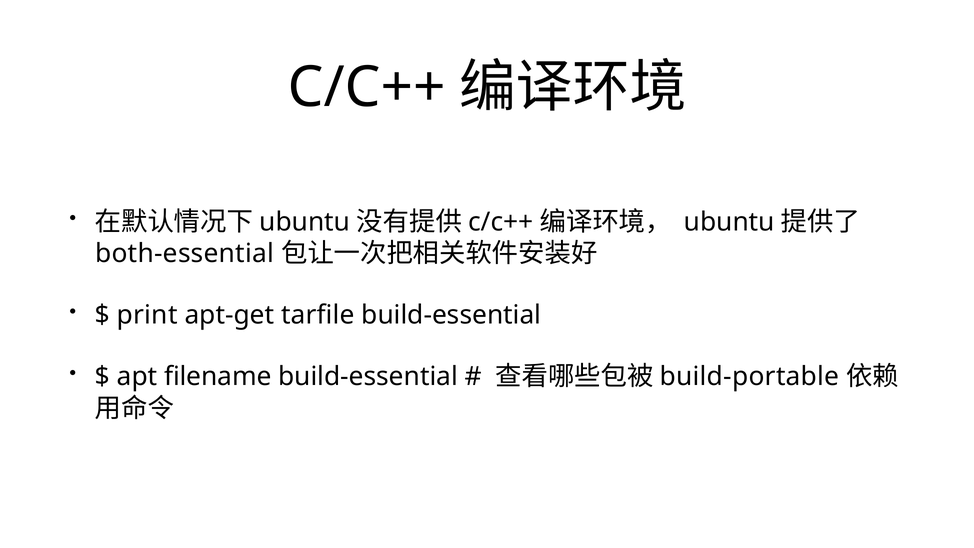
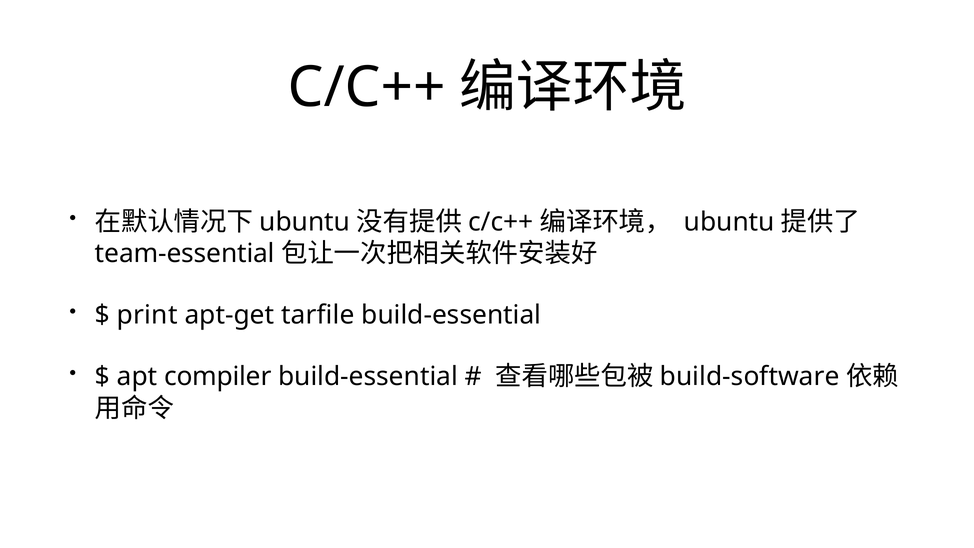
both-essential: both-essential -> team-essential
filename: filename -> compiler
build-portable: build-portable -> build-software
